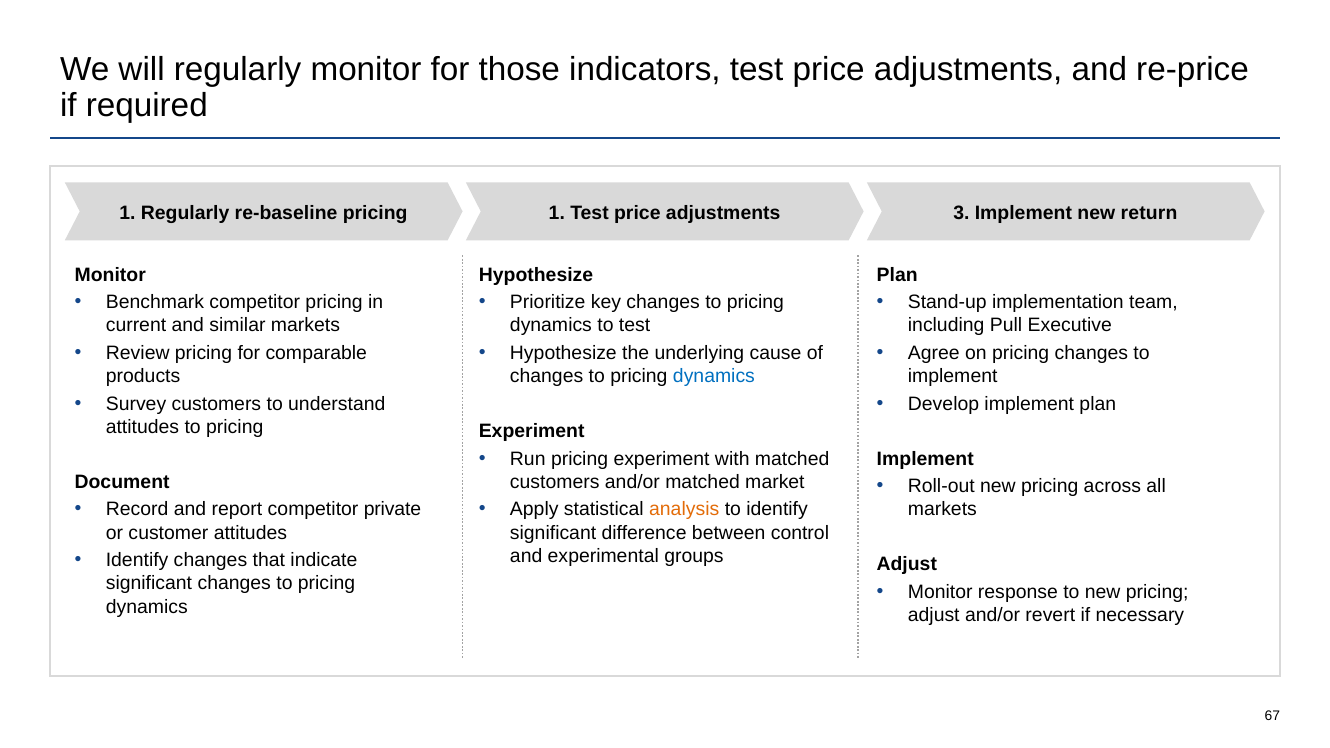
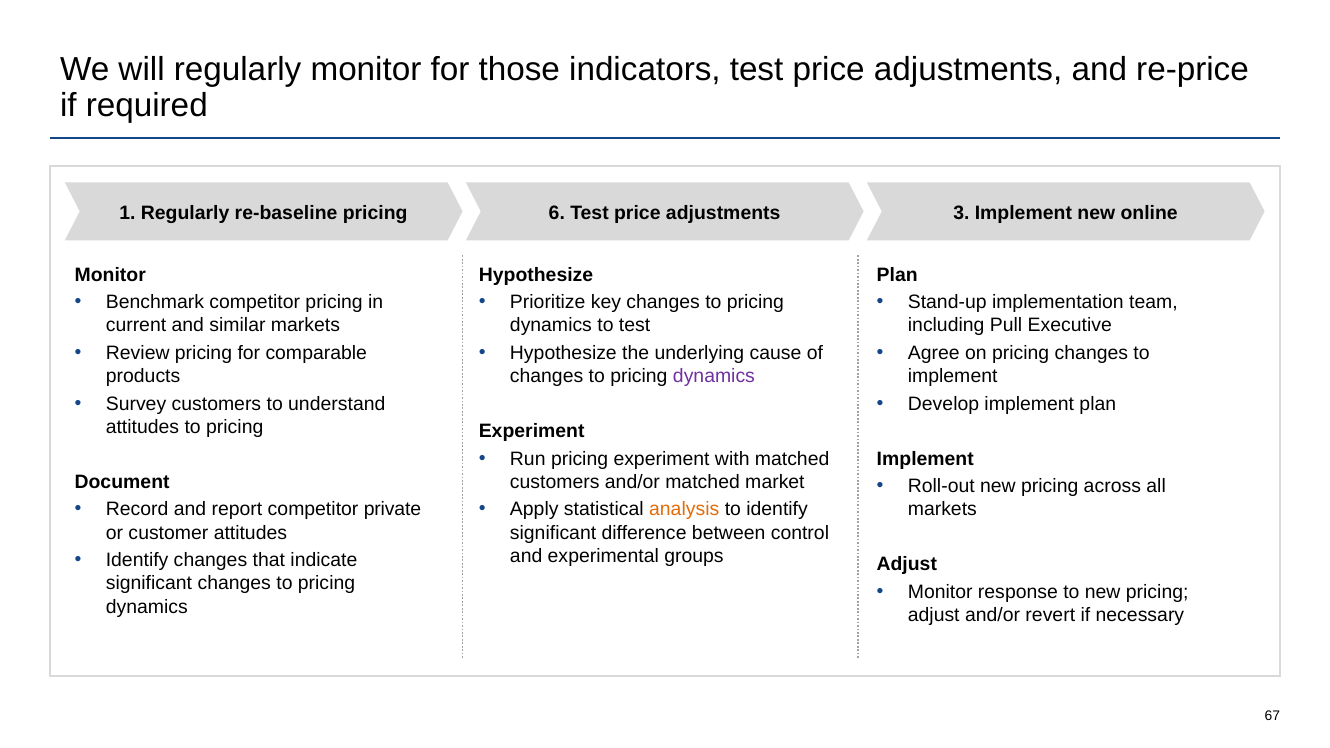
pricing 1: 1 -> 6
return: return -> online
dynamics at (714, 376) colour: blue -> purple
